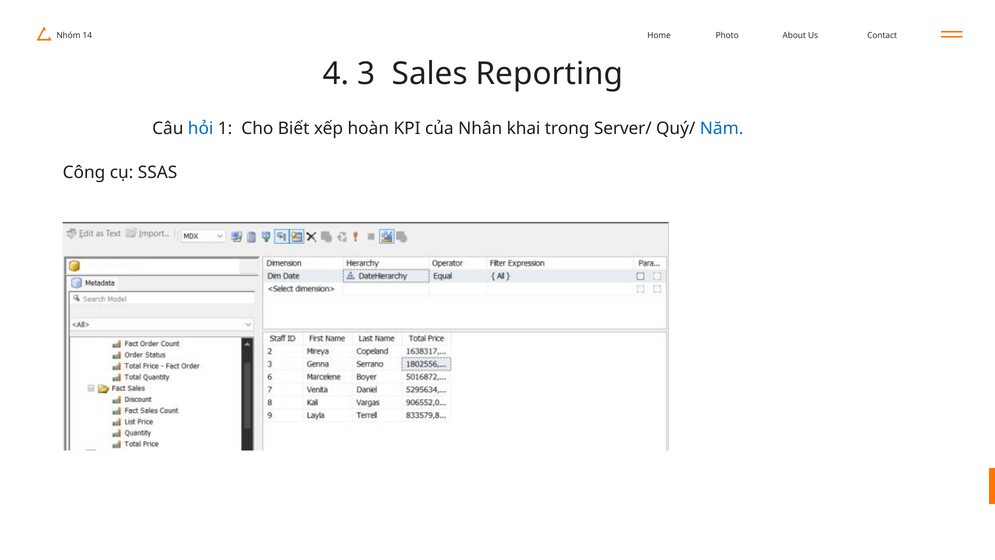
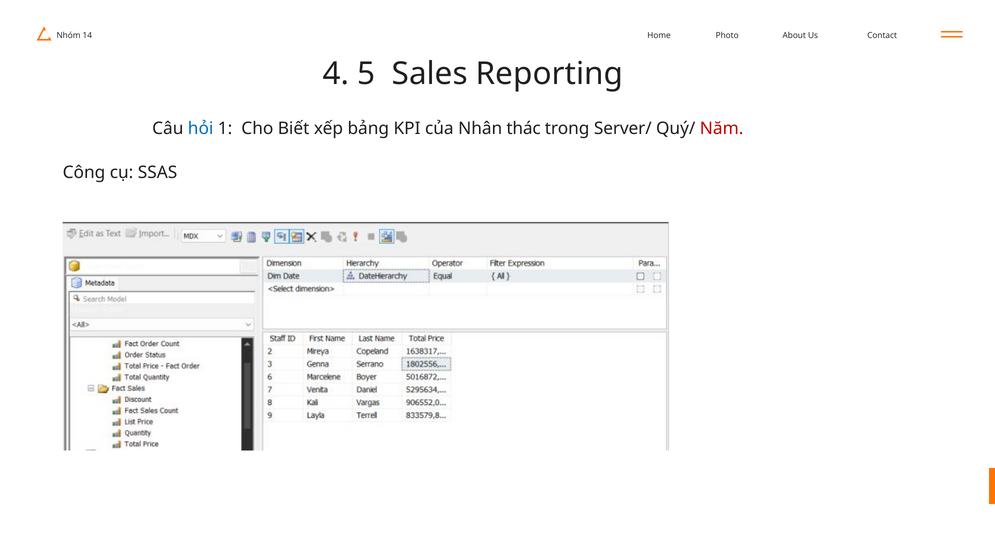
3: 3 -> 5
hoàn: hoàn -> bảng
khai: khai -> thác
Năm colour: blue -> red
